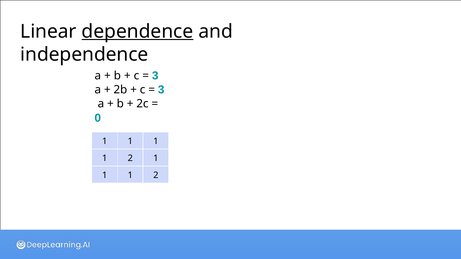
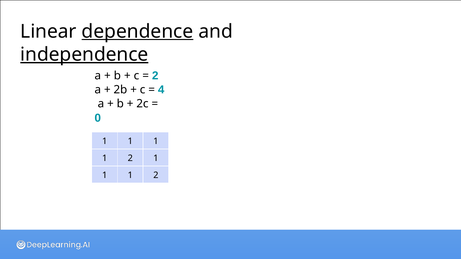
independence underline: none -> present
3 at (155, 76): 3 -> 2
3 at (161, 90): 3 -> 4
